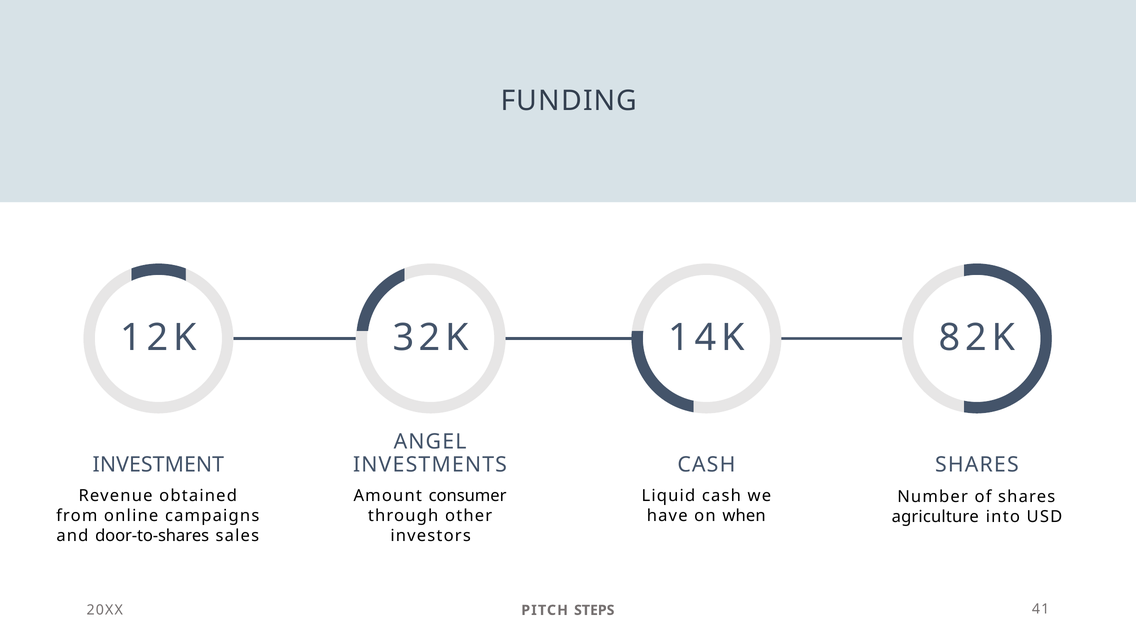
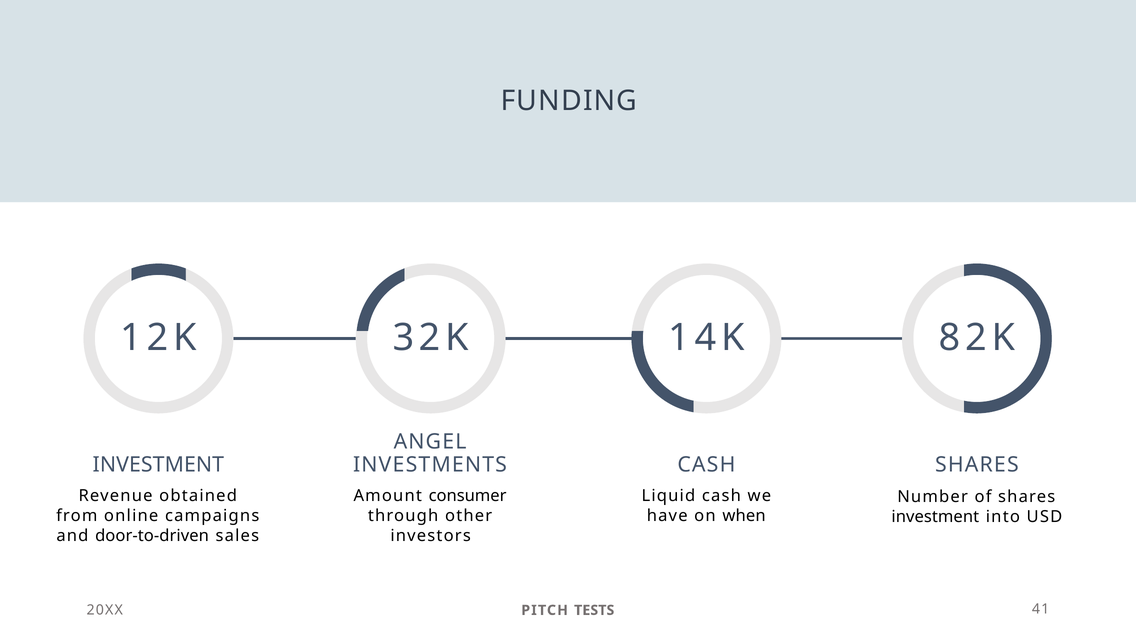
agriculture at (935, 517): agriculture -> investment
door-to-shares: door-to-shares -> door-to-driven
STEPS: STEPS -> TESTS
